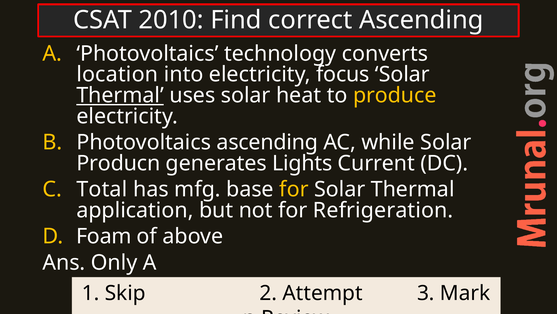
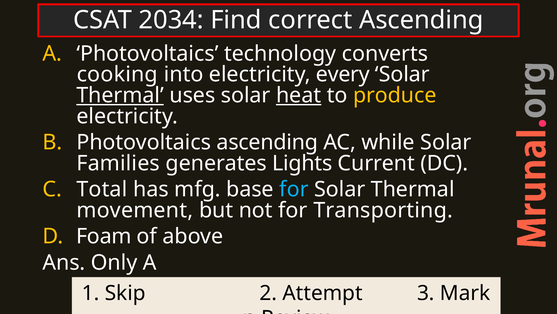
2010: 2010 -> 2034
location: location -> cooking
focus: focus -> every
heat underline: none -> present
Producn: Producn -> Families
for at (294, 189) colour: yellow -> light blue
application: application -> movement
Refrigeration: Refrigeration -> Transporting
